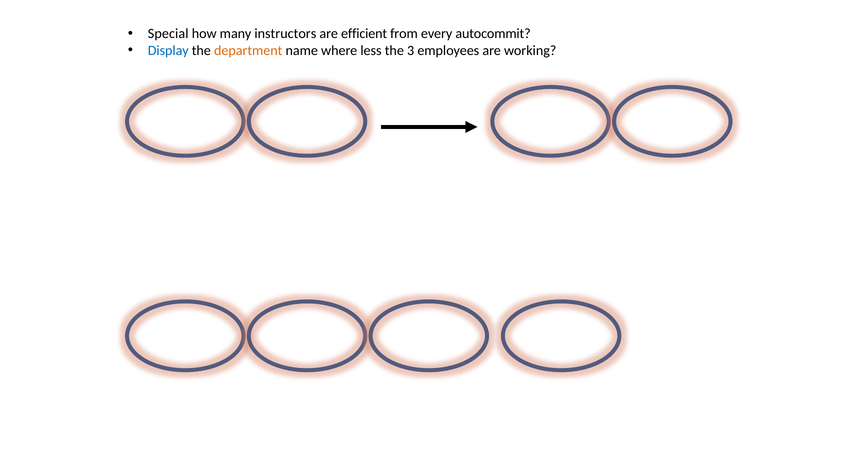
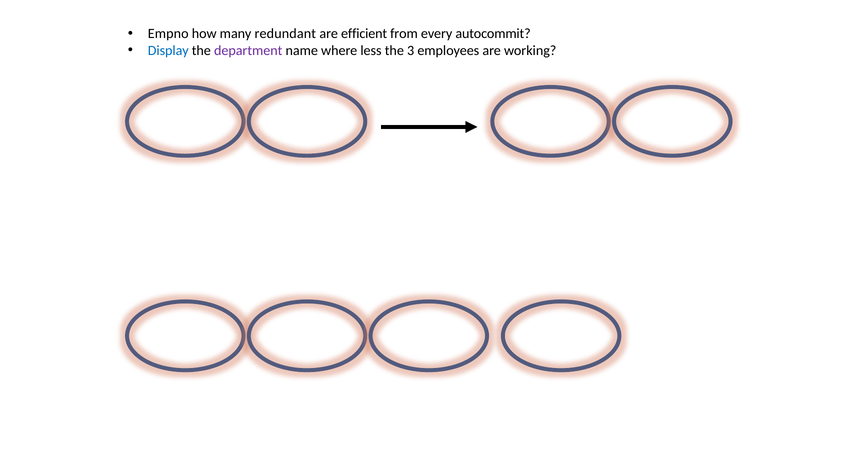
Special: Special -> Empno
instructors: instructors -> redundant
department colour: orange -> purple
